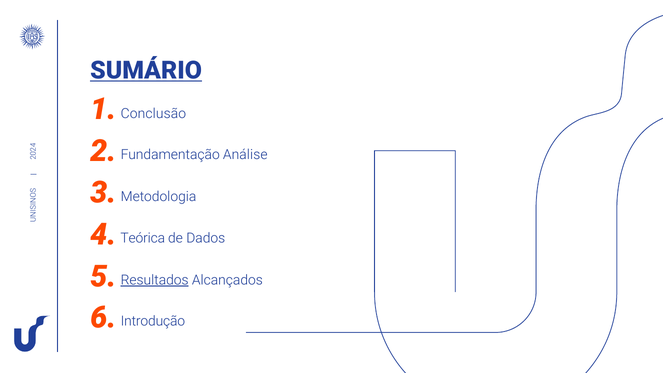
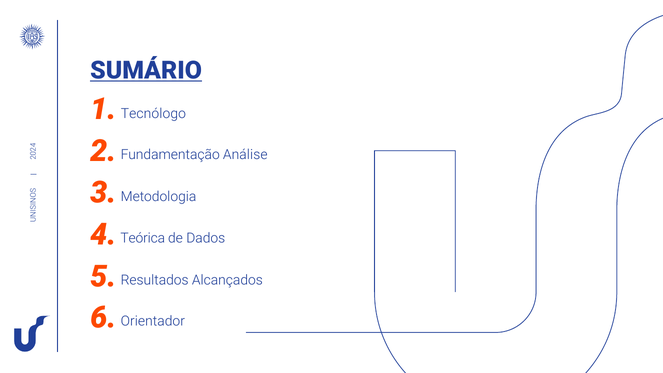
Conclusão: Conclusão -> Tecnólogo
Resultados underline: present -> none
Introdução: Introdução -> Orientador
